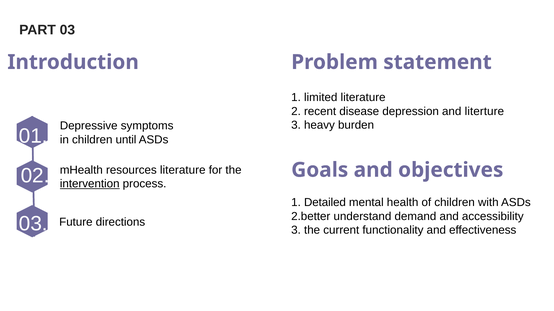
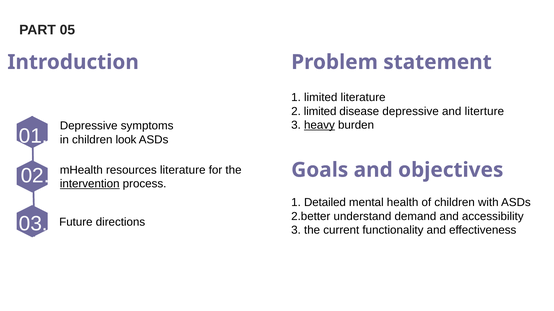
PART 03: 03 -> 05
2 recent: recent -> limited
disease depression: depression -> depressive
heavy underline: none -> present
until: until -> look
